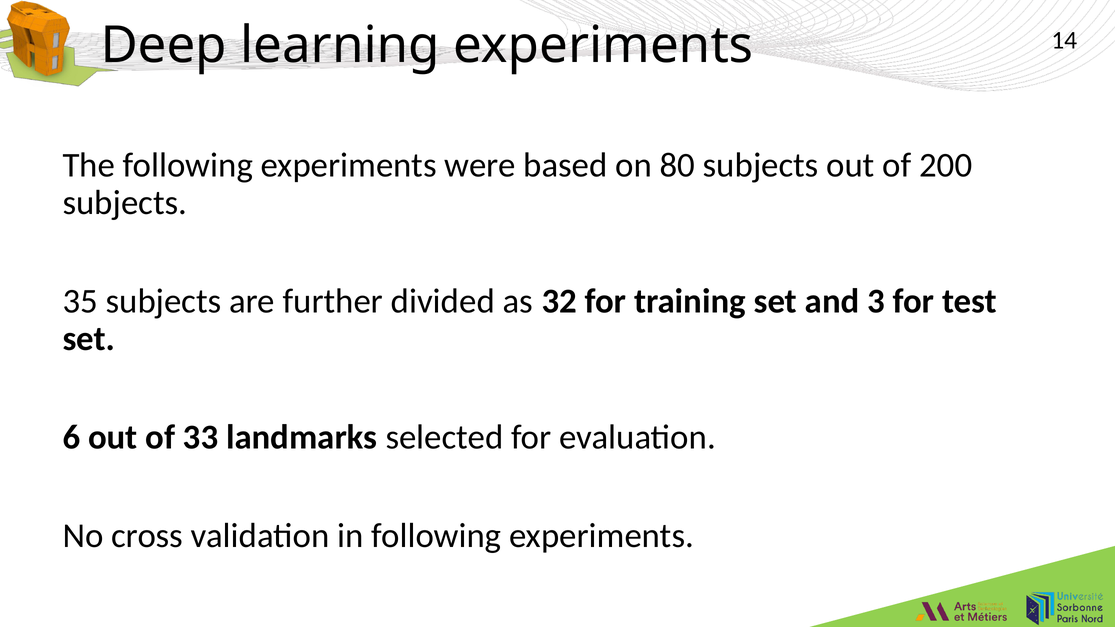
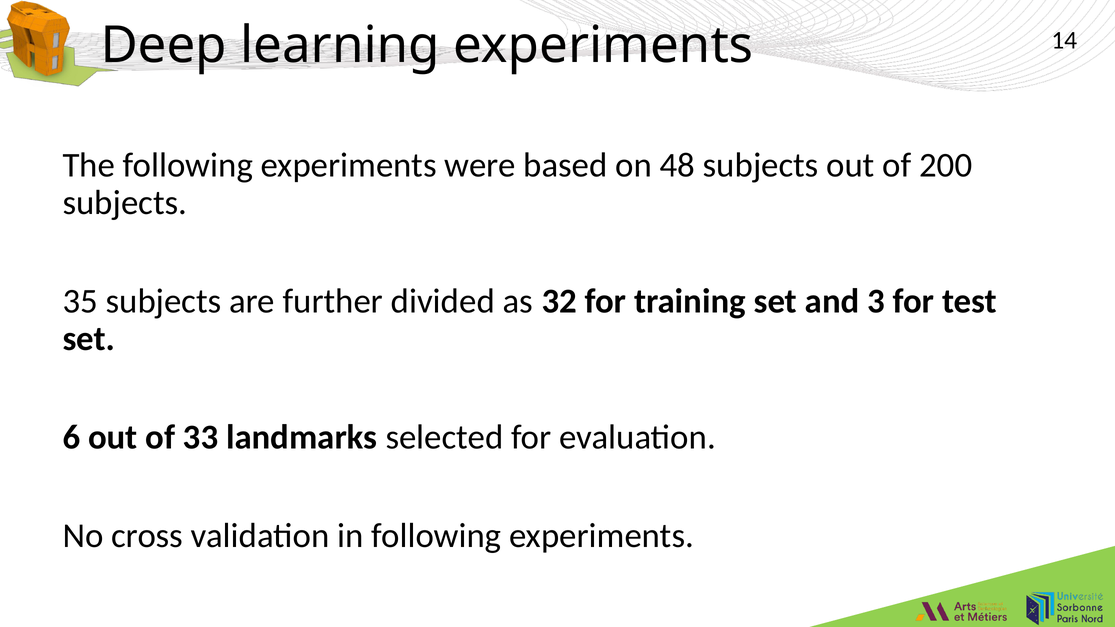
80: 80 -> 48
